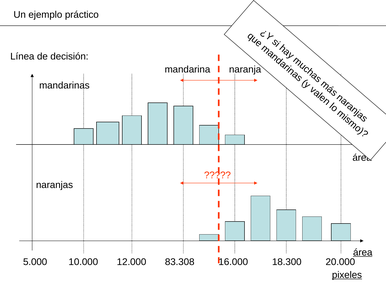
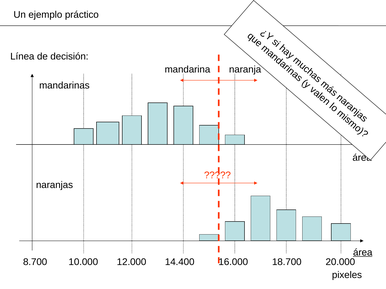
5.000: 5.000 -> 8.700
83.308: 83.308 -> 14.400
18.300: 18.300 -> 18.700
pixeles underline: present -> none
